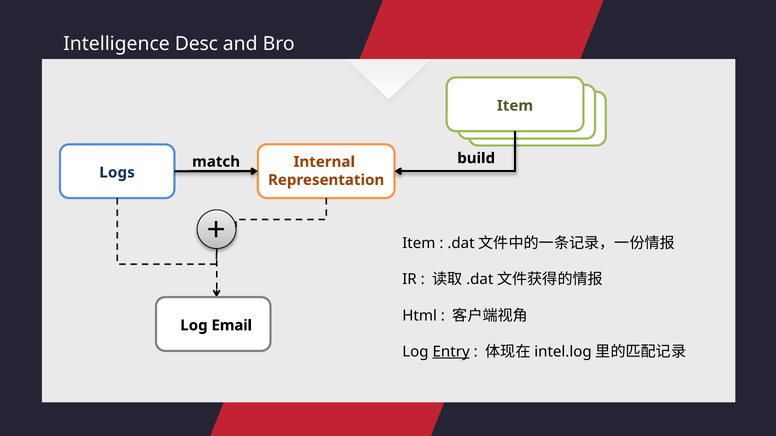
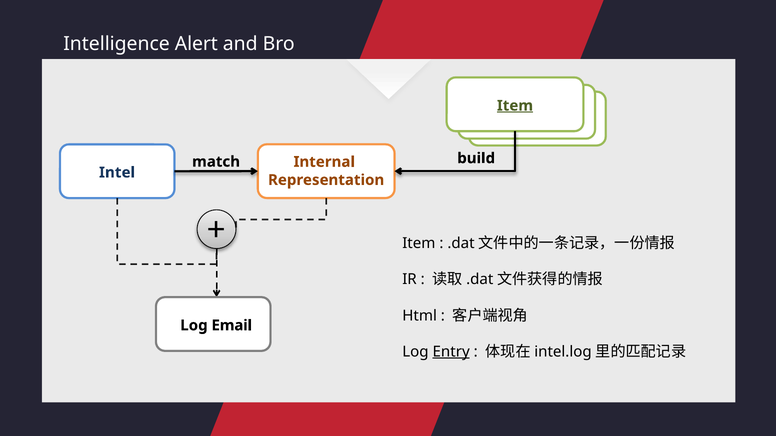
Desc: Desc -> Alert
Item at (515, 106) underline: none -> present
Logs: Logs -> Intel
